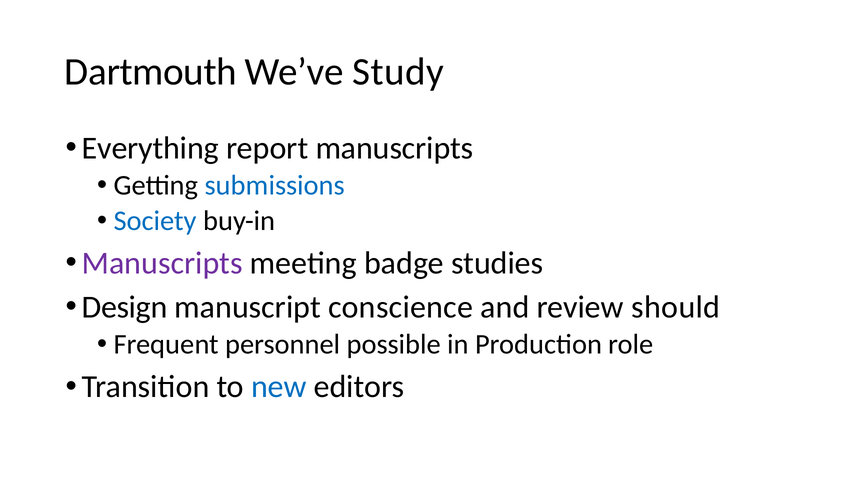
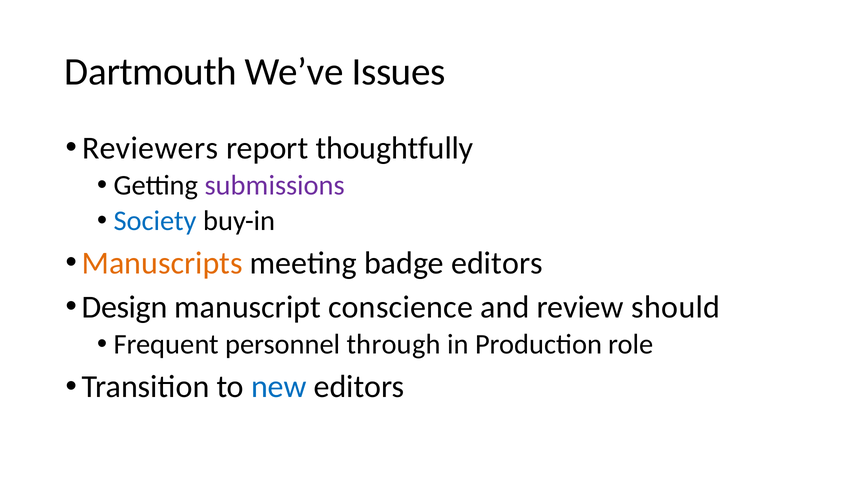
Study: Study -> Issues
Everything: Everything -> Reviewers
report manuscripts: manuscripts -> thoughtfully
submissions colour: blue -> purple
Manuscripts at (162, 263) colour: purple -> orange
badge studies: studies -> editors
possible: possible -> through
